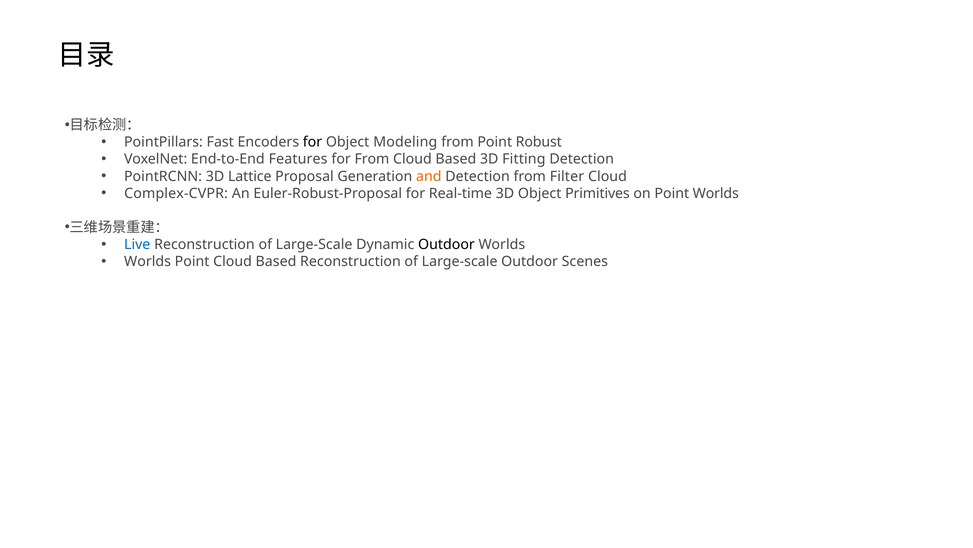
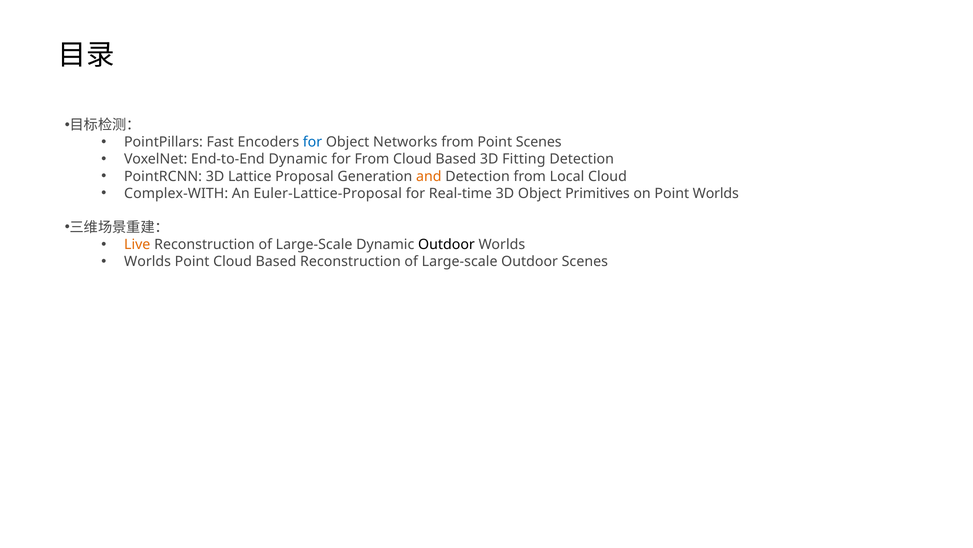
for at (312, 142) colour: black -> blue
Modeling: Modeling -> Networks
Point Robust: Robust -> Scenes
End-to-End Features: Features -> Dynamic
Filter: Filter -> Local
Complex-CVPR: Complex-CVPR -> Complex-WITH
Euler-Robust-Proposal: Euler-Robust-Proposal -> Euler-Lattice-Proposal
Live colour: blue -> orange
